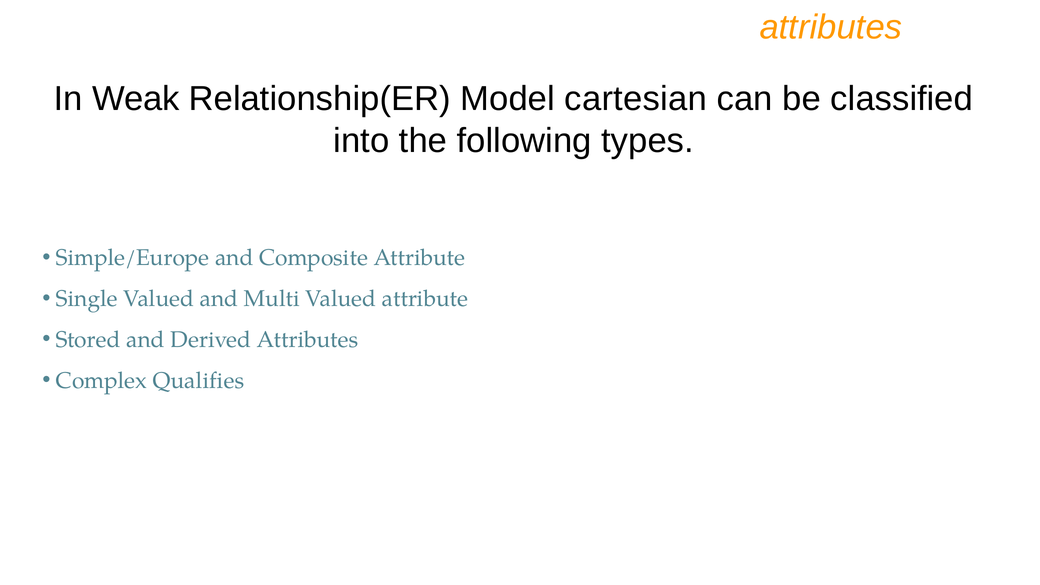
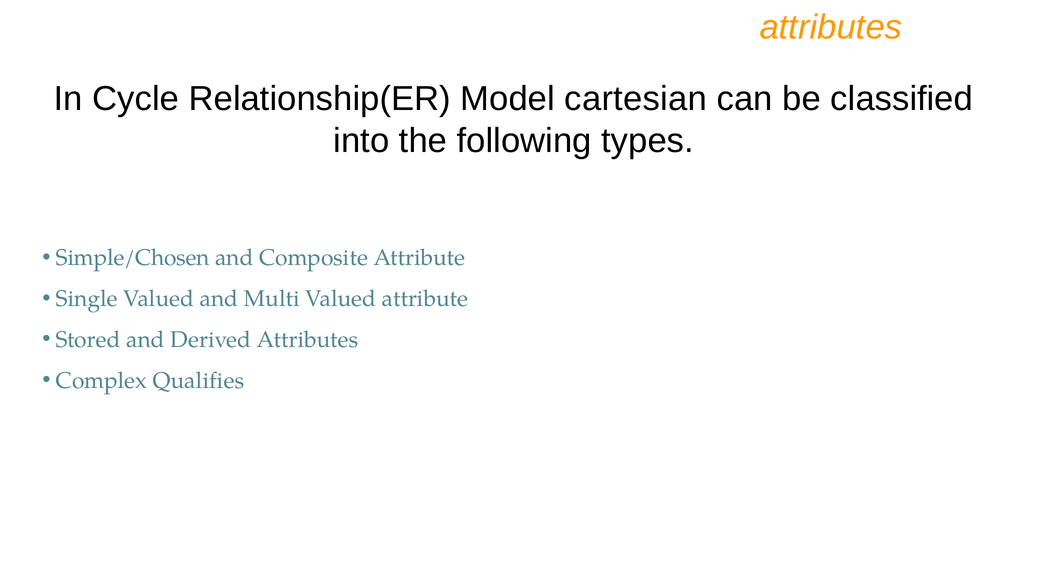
Weak: Weak -> Cycle
Simple/Europe: Simple/Europe -> Simple/Chosen
